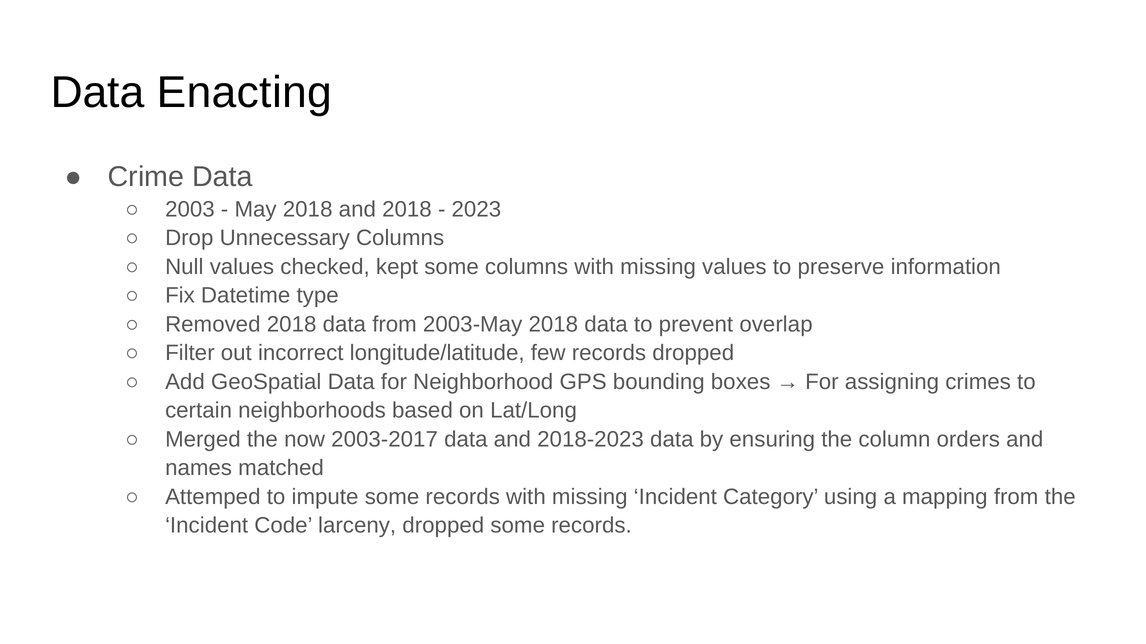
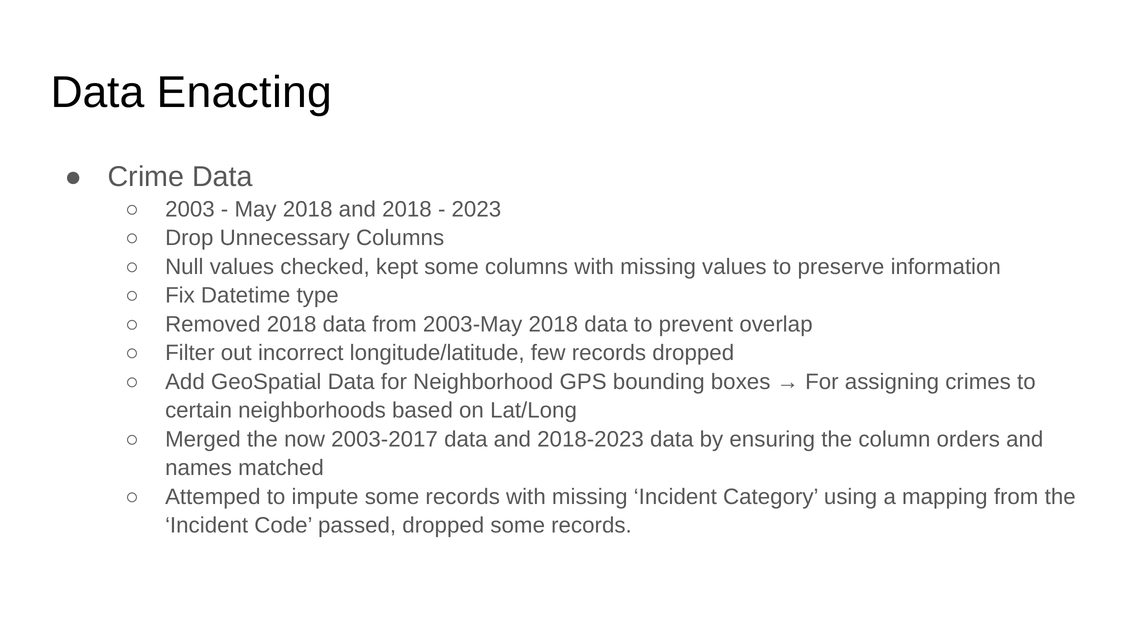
larceny: larceny -> passed
